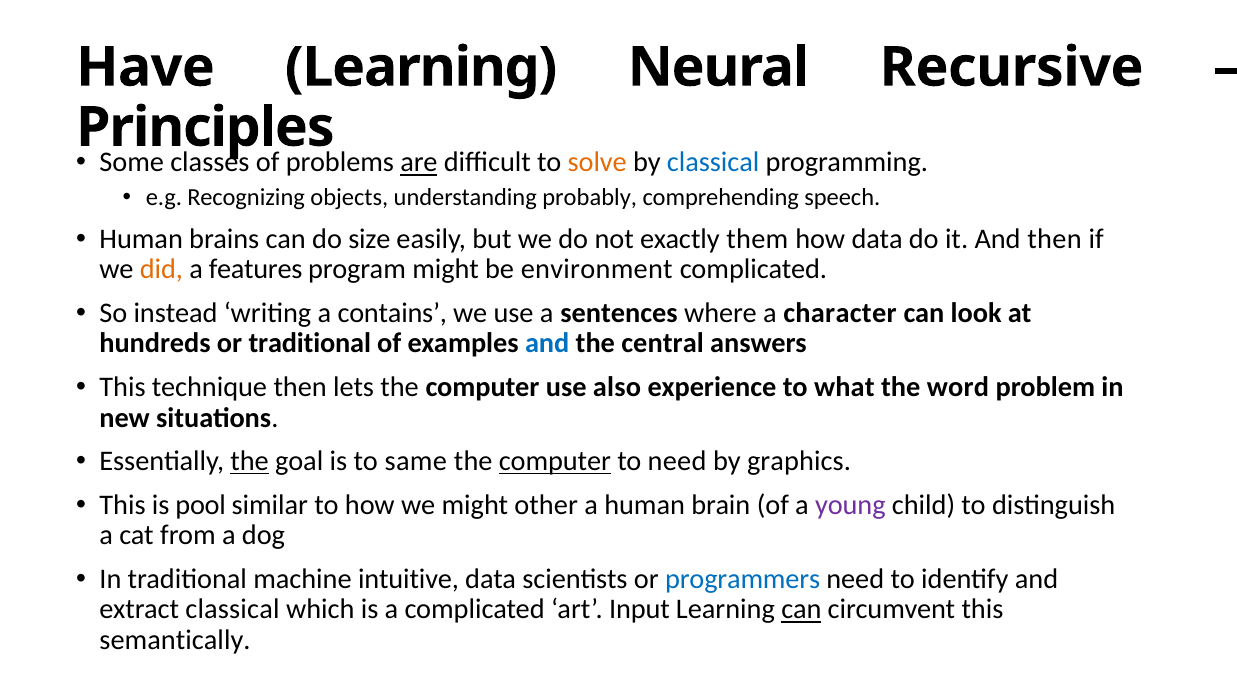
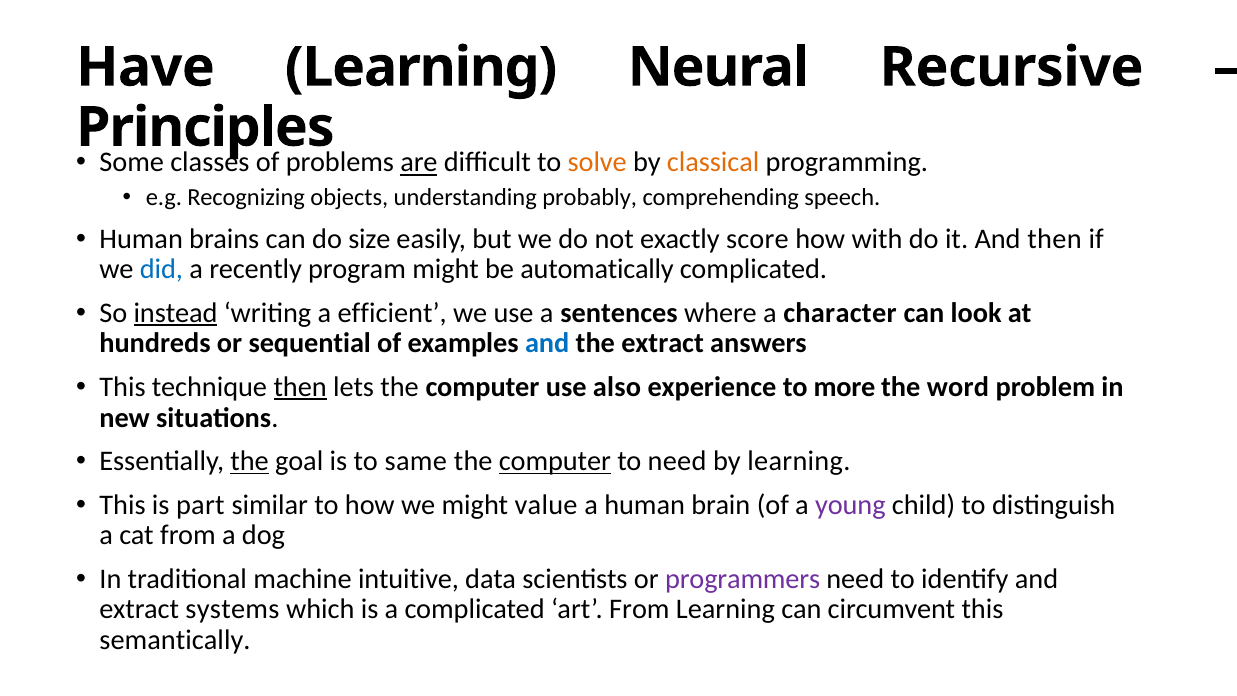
classical at (713, 162) colour: blue -> orange
them: them -> score
how data: data -> with
did colour: orange -> blue
features: features -> recently
environment: environment -> automatically
instead underline: none -> present
contains: contains -> efficient
or traditional: traditional -> sequential
the central: central -> extract
then at (300, 387) underline: none -> present
what: what -> more
by graphics: graphics -> learning
pool: pool -> part
other: other -> value
programmers colour: blue -> purple
extract classical: classical -> systems
art Input: Input -> From
can at (801, 609) underline: present -> none
